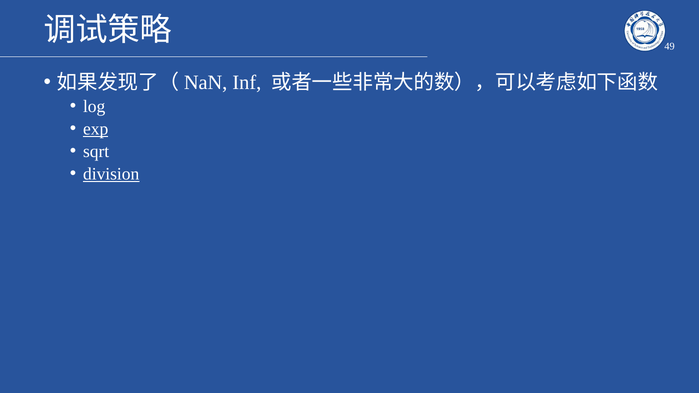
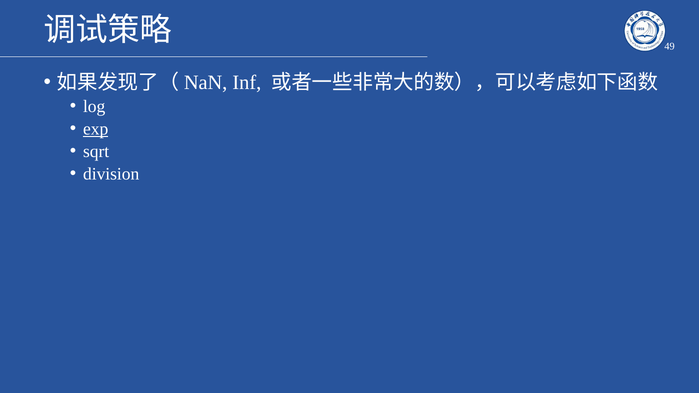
division underline: present -> none
